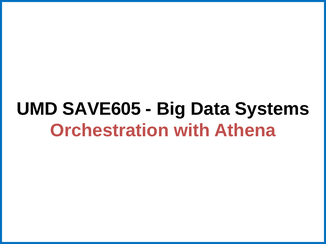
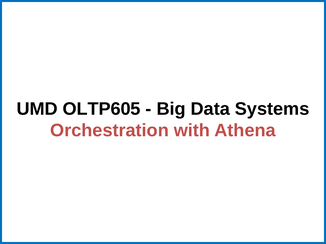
SAVE605: SAVE605 -> OLTP605
